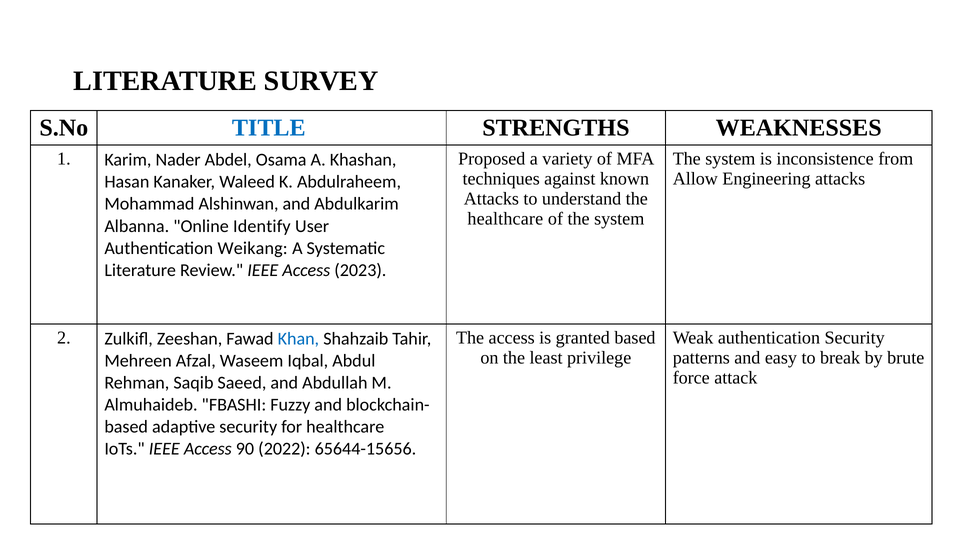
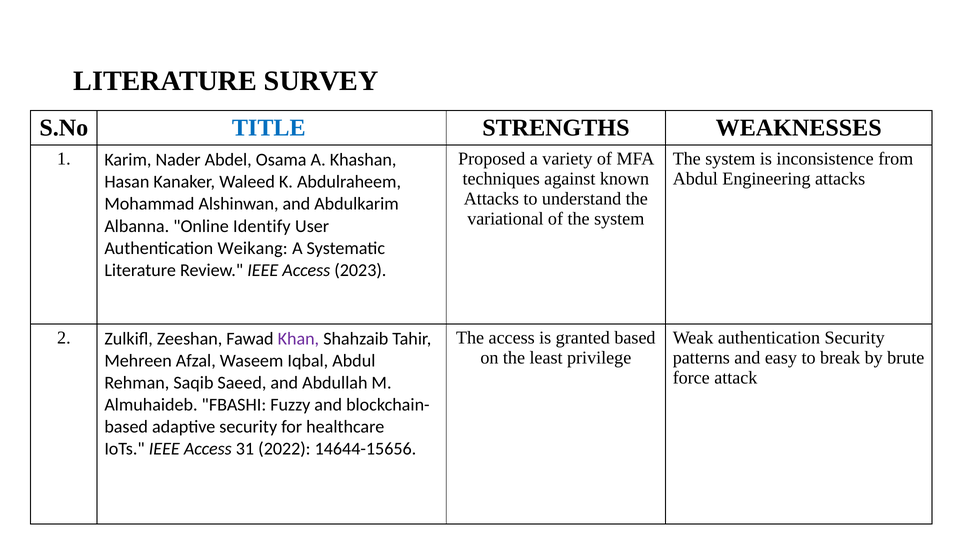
Allow at (695, 179): Allow -> Abdul
healthcare at (505, 219): healthcare -> variational
Khan colour: blue -> purple
90: 90 -> 31
65644-15656: 65644-15656 -> 14644-15656
